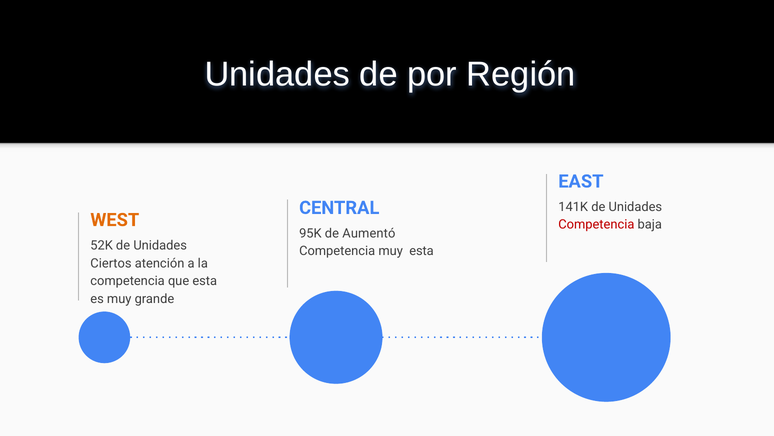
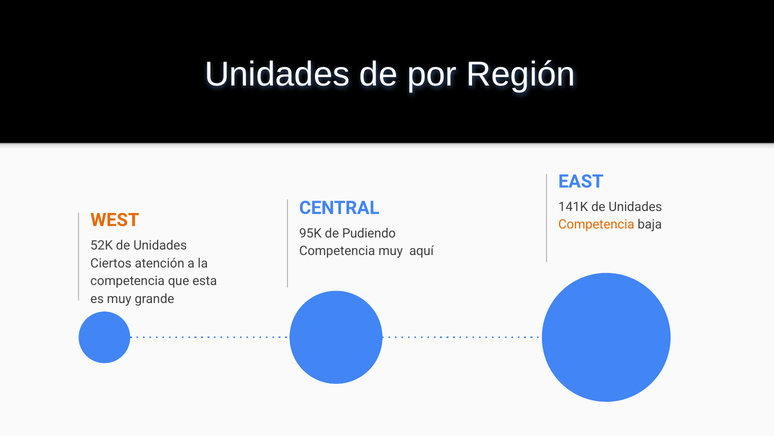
Competencia at (596, 224) colour: red -> orange
Aumentó: Aumentó -> Pudiendo
muy esta: esta -> aquí
